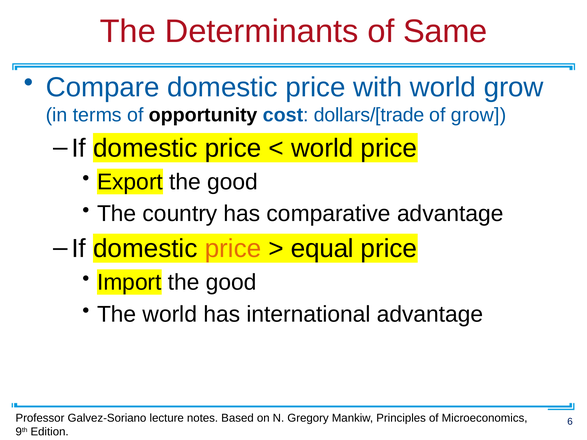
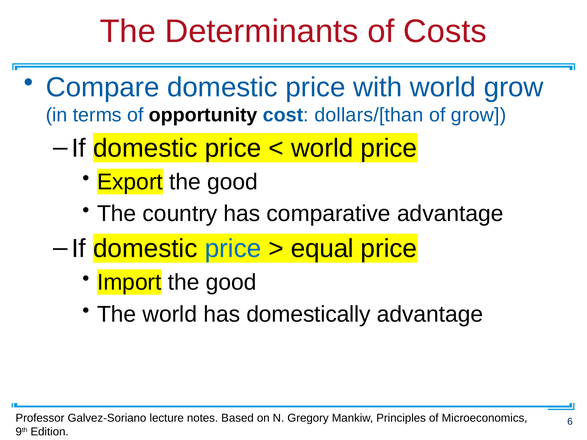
Same: Same -> Costs
dollars/[trade: dollars/[trade -> dollars/[than
price at (233, 249) colour: orange -> blue
international: international -> domestically
